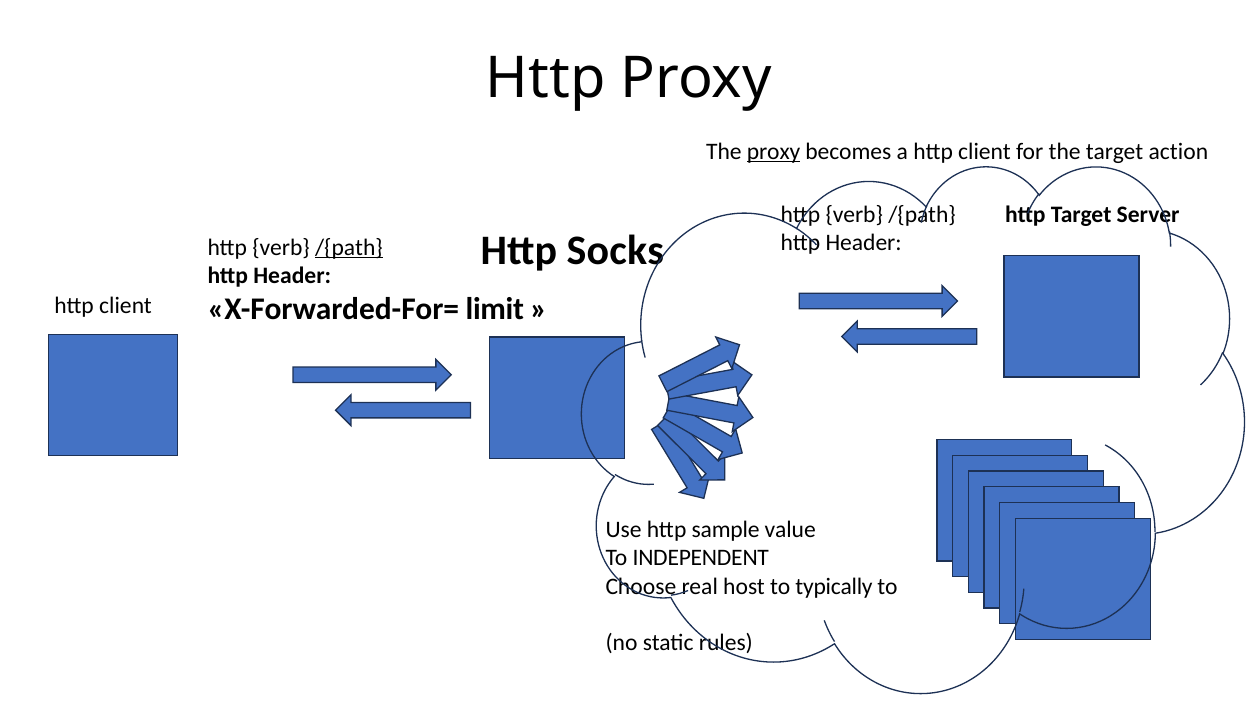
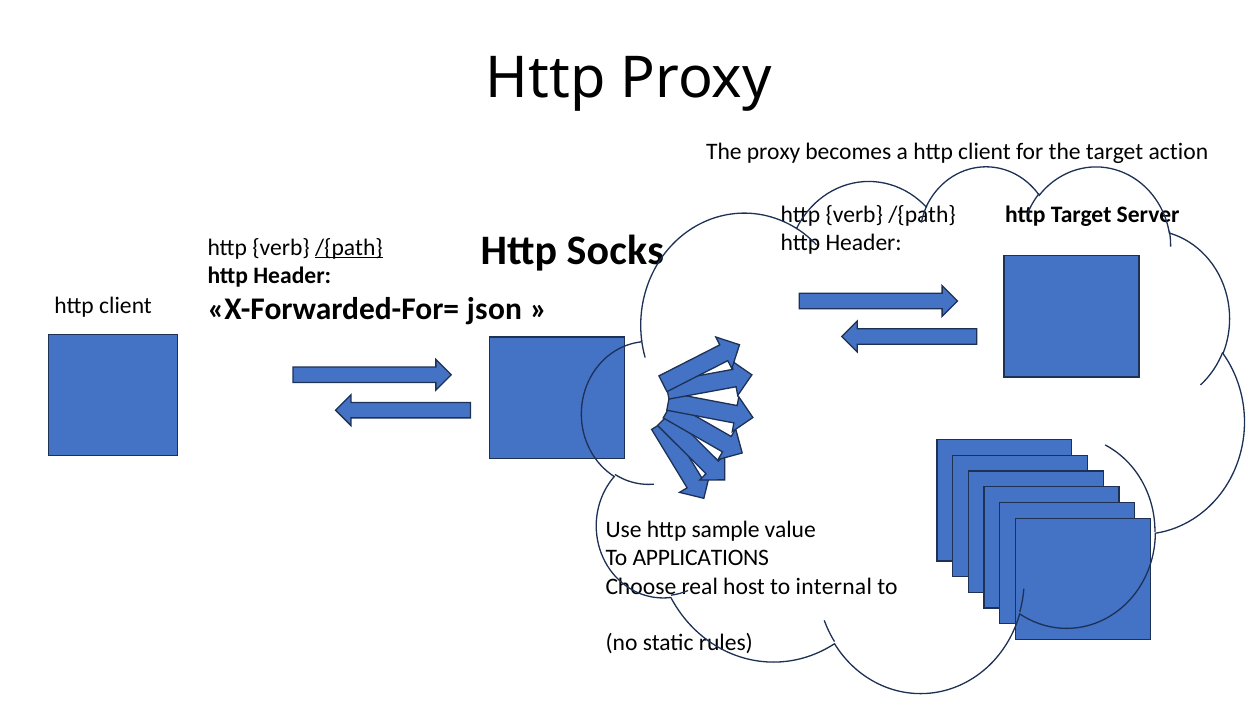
proxy at (774, 151) underline: present -> none
limit: limit -> json
INDEPENDENT: INDEPENDENT -> APPLICATIONS
typically: typically -> internal
